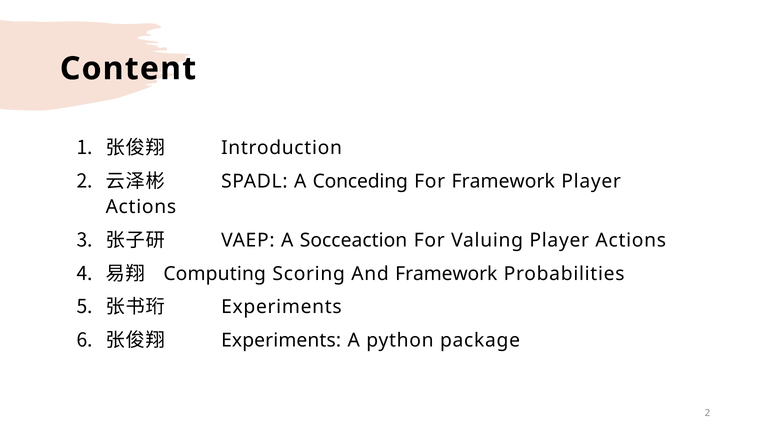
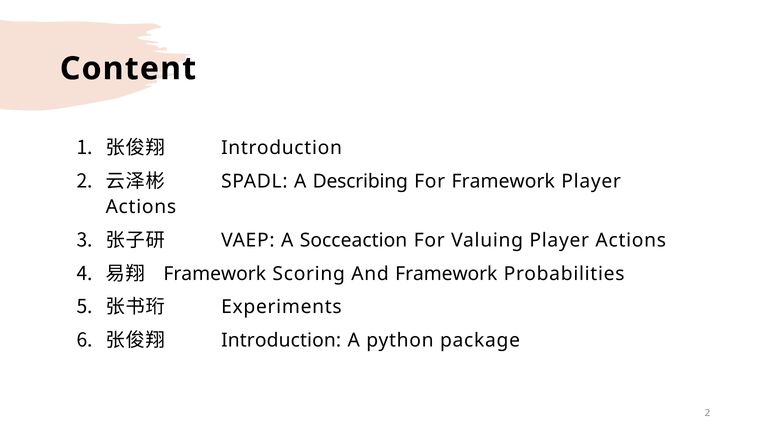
Conceding: Conceding -> Describing
Computing at (215, 274): Computing -> Framework
Experiments at (281, 341): Experiments -> Introduction
